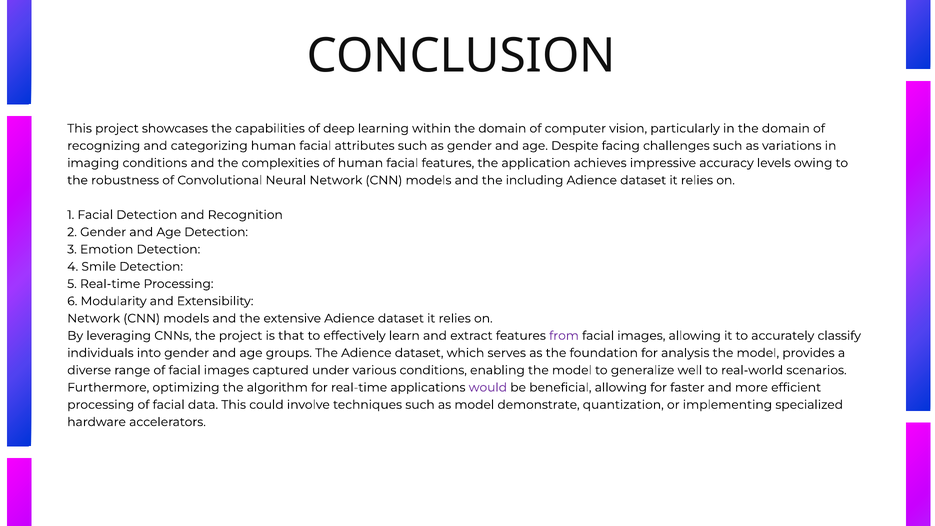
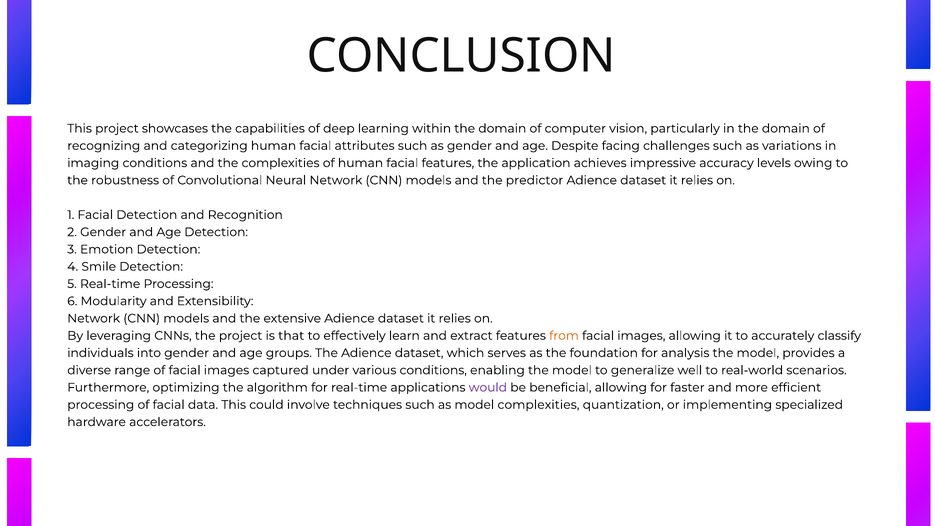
including: including -> predictor
from colour: purple -> orange
model demonstrate: demonstrate -> complexities
